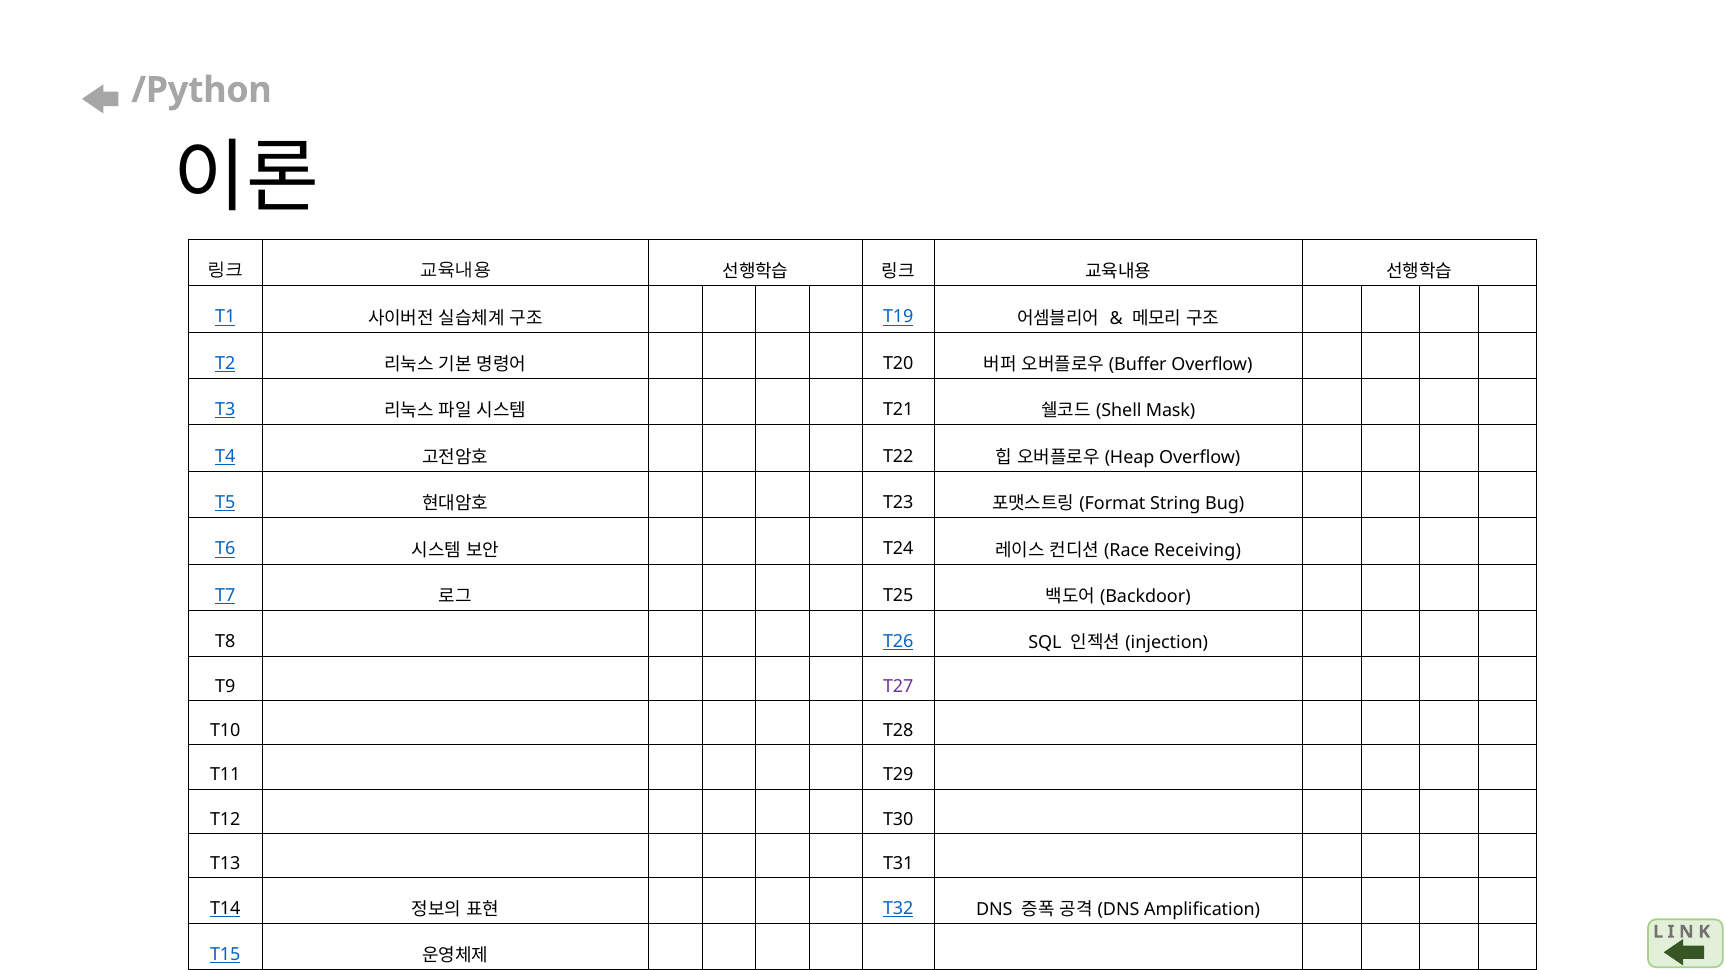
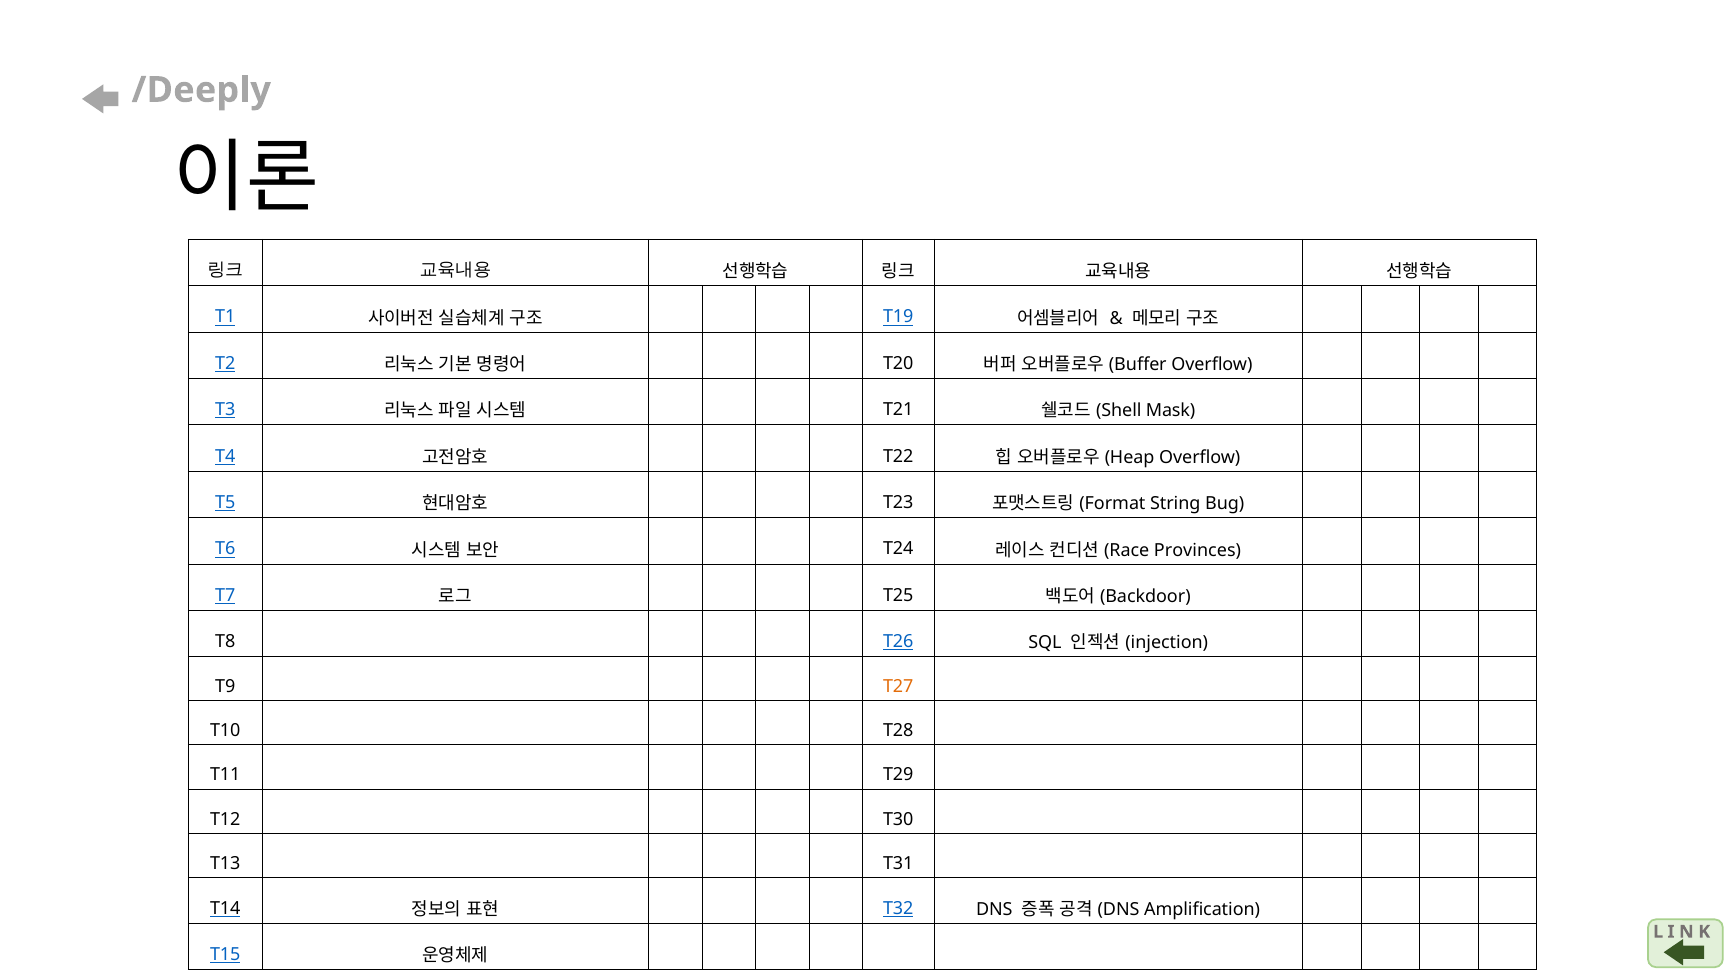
/Python: /Python -> /Deeply
Receiving: Receiving -> Provinces
T27 colour: purple -> orange
